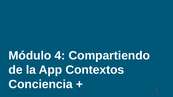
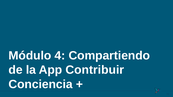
Contextos: Contextos -> Contribuir
